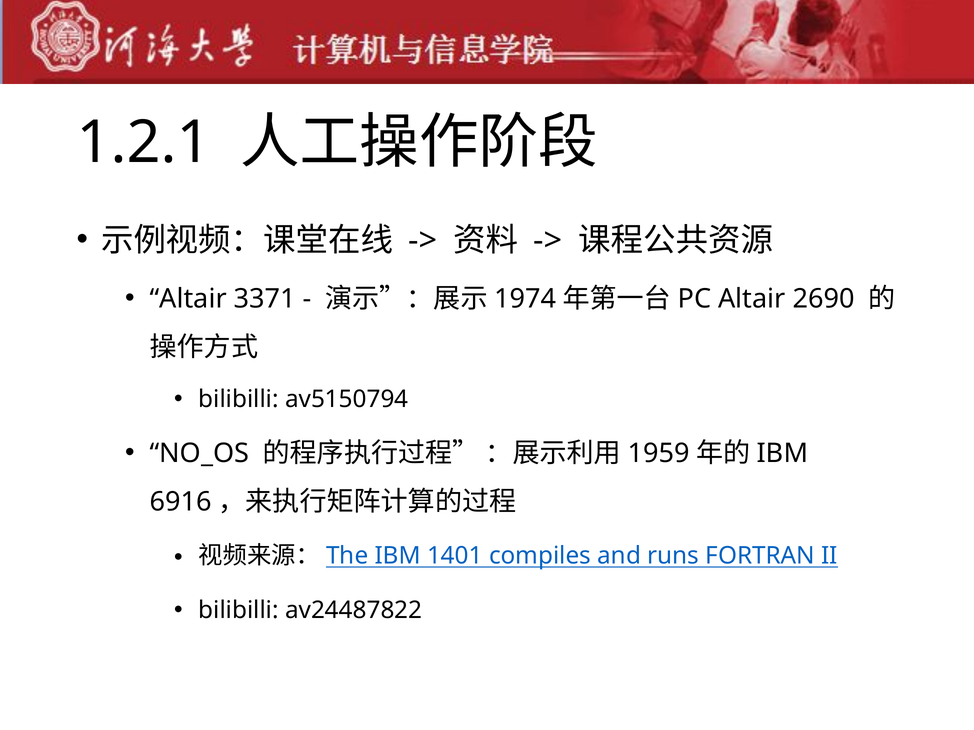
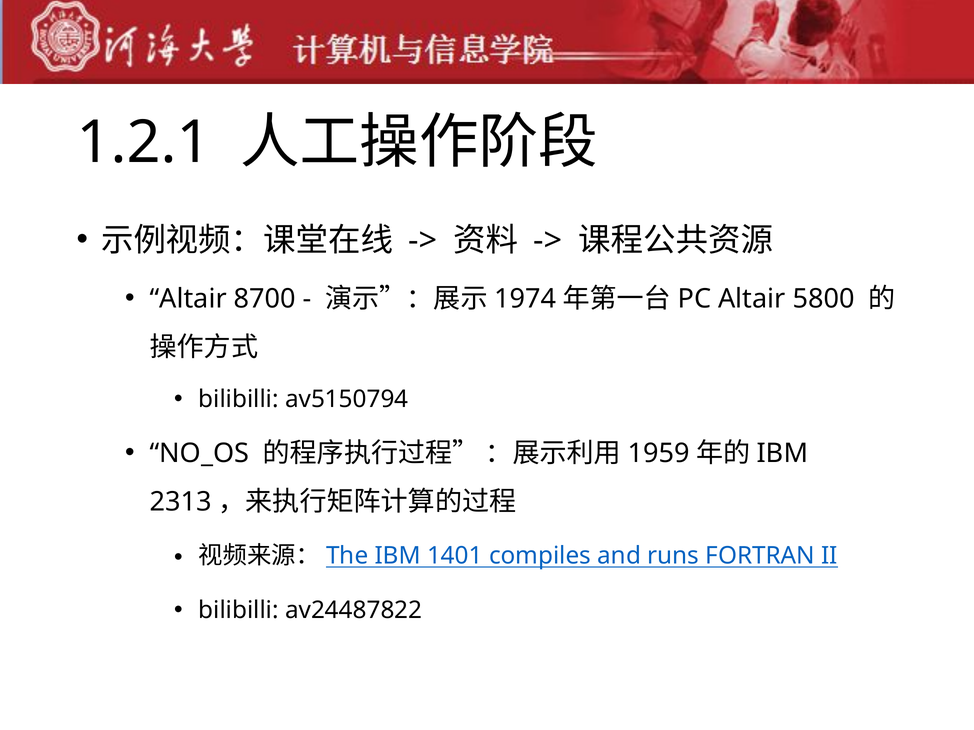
3371: 3371 -> 8700
2690: 2690 -> 5800
6916: 6916 -> 2313
